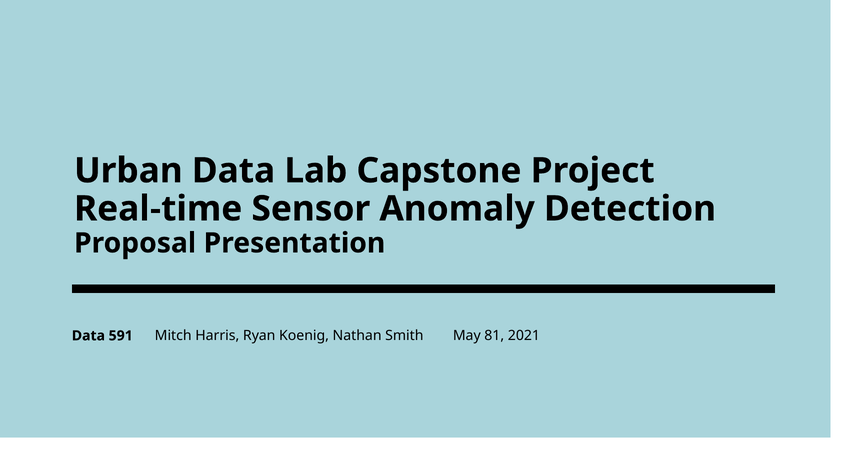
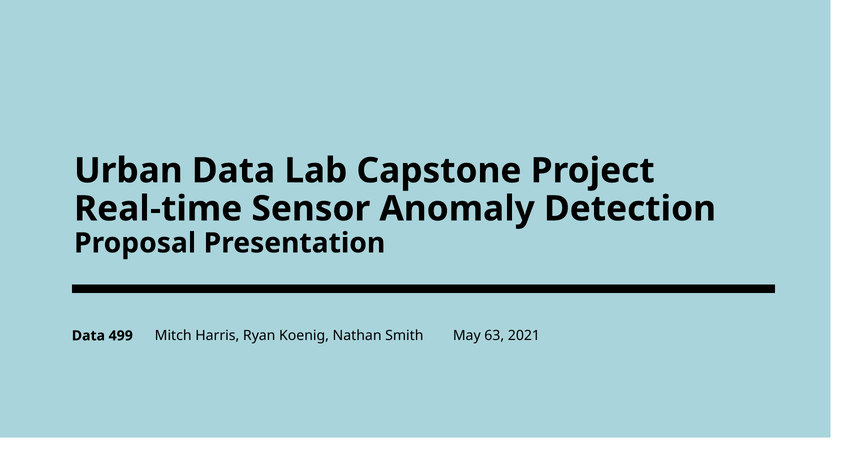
591: 591 -> 499
81: 81 -> 63
